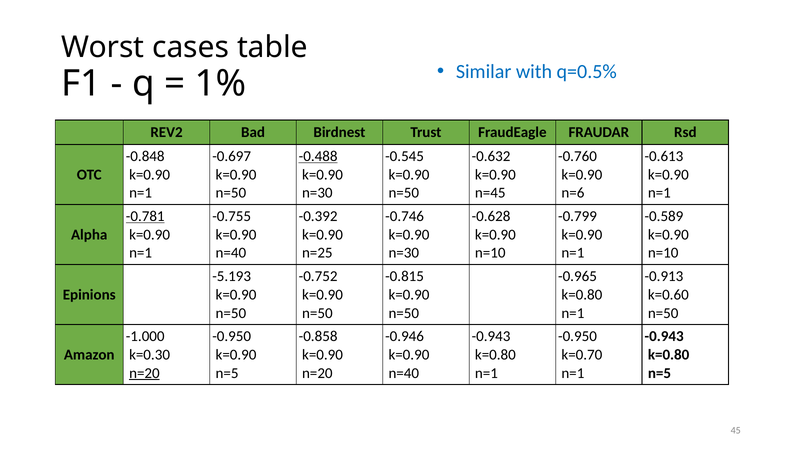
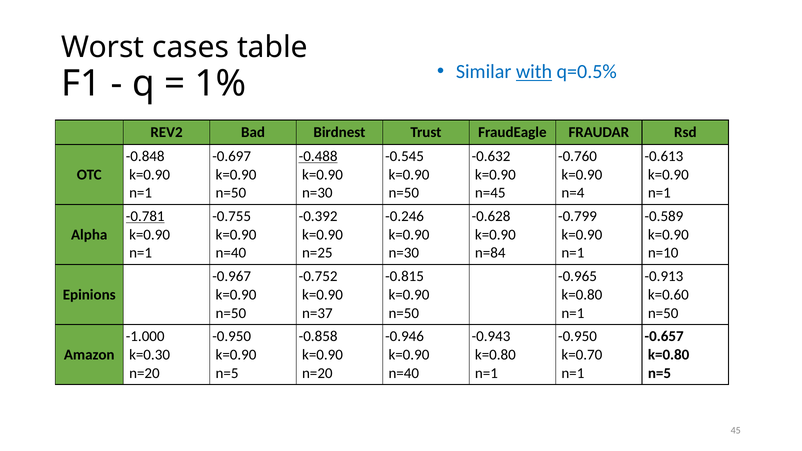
with underline: none -> present
n=6: n=6 -> n=4
-0.746: -0.746 -> -0.246
n=10 at (490, 253): n=10 -> n=84
-5.193: -5.193 -> -0.967
n=50 at (317, 313): n=50 -> n=37
-0.943 at (664, 336): -0.943 -> -0.657
n=20 at (144, 373) underline: present -> none
